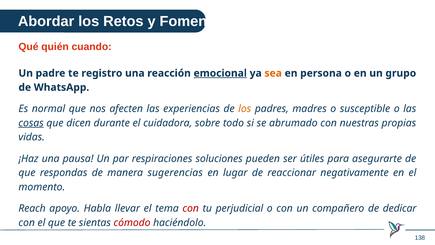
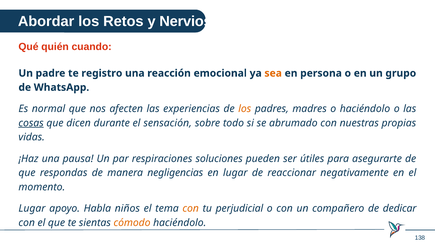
Fomenta: Fomenta -> Nervioso
emocional underline: present -> none
o susceptible: susceptible -> haciéndolo
cuidadora: cuidadora -> sensación
sugerencias: sugerencias -> negligencias
Reach at (32, 208): Reach -> Lugar
llevar: llevar -> niños
con at (191, 208) colour: red -> orange
cómodo colour: red -> orange
